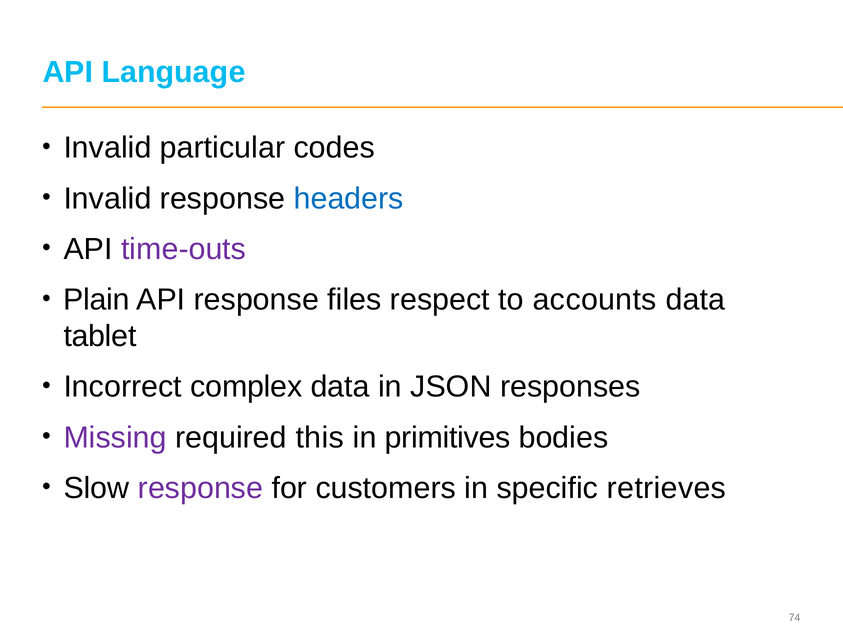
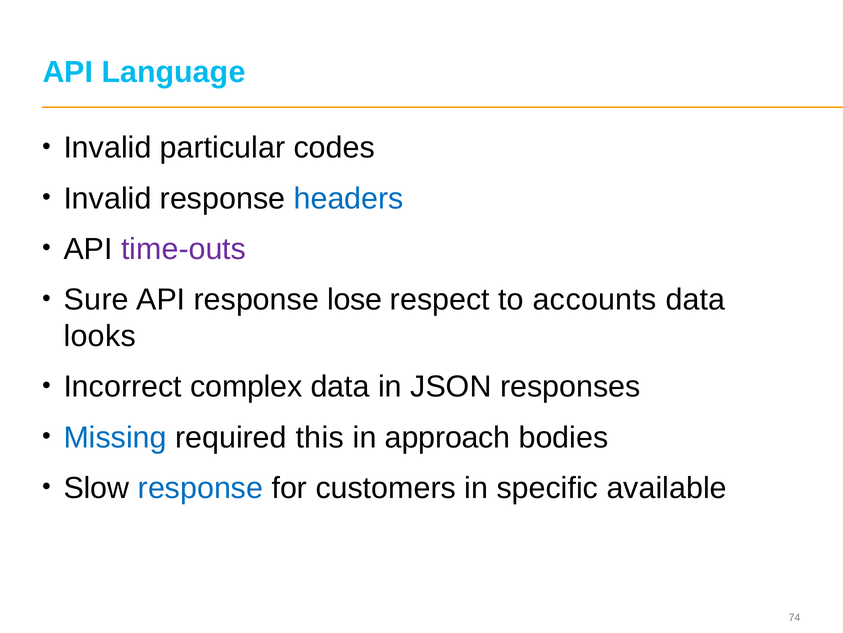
Plain: Plain -> Sure
files: files -> lose
tablet: tablet -> looks
Missing colour: purple -> blue
primitives: primitives -> approach
response at (201, 487) colour: purple -> blue
retrieves: retrieves -> available
